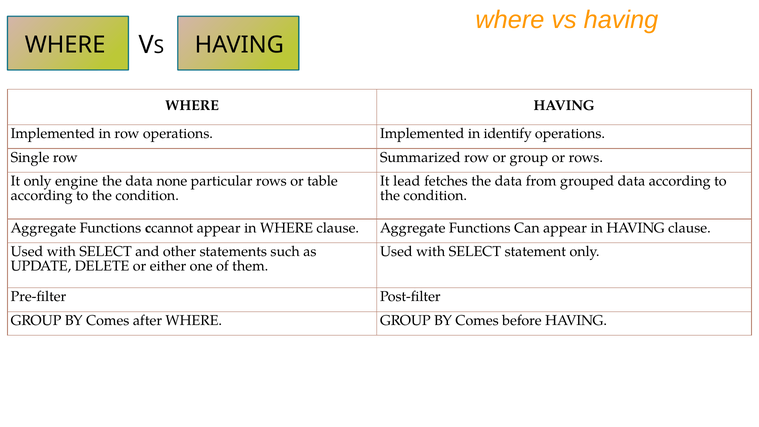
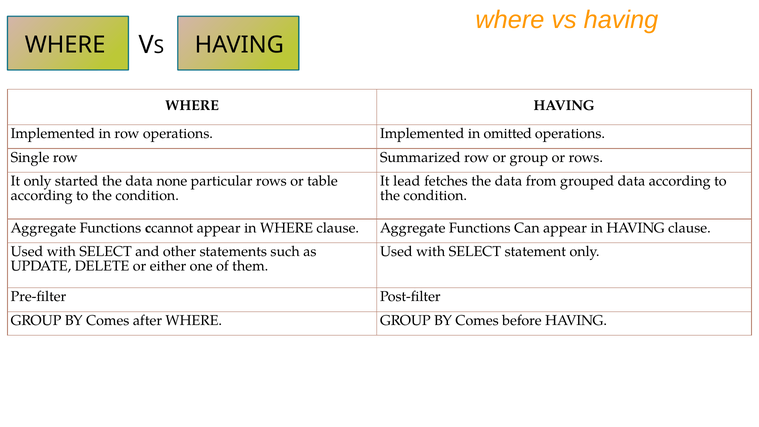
identify: identify -> omitted
engine: engine -> started
